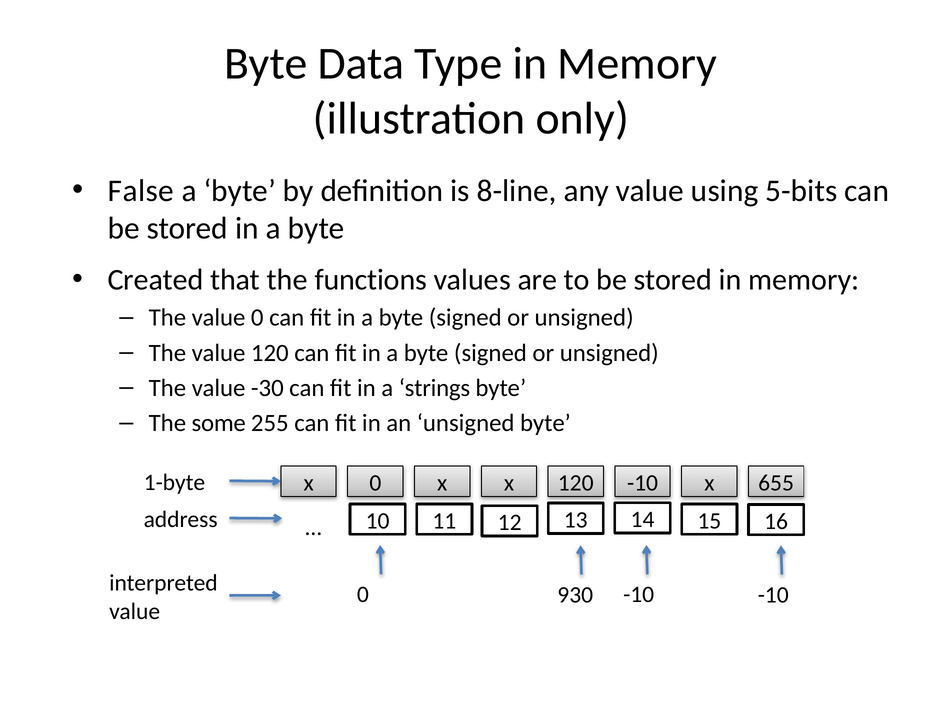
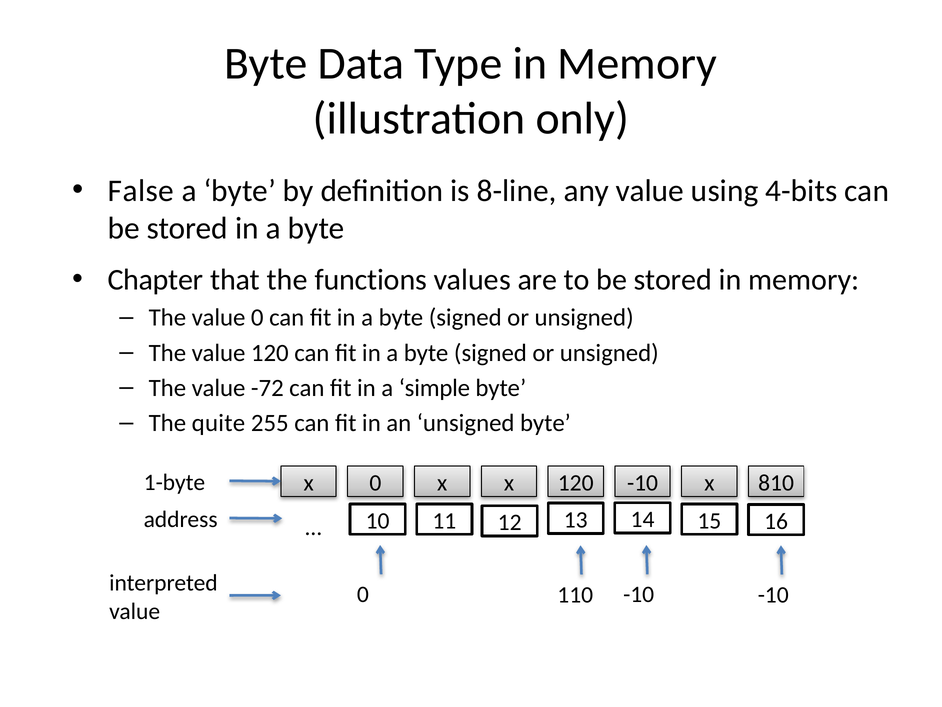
5-bits: 5-bits -> 4-bits
Created: Created -> Chapter
-30: -30 -> -72
strings: strings -> simple
some: some -> quite
655: 655 -> 810
930: 930 -> 110
